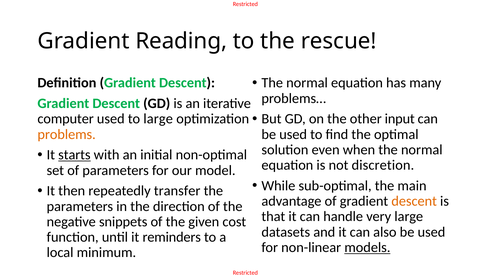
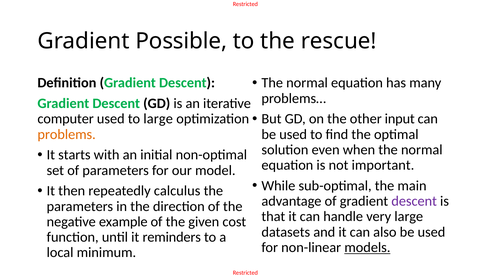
Reading: Reading -> Possible
starts underline: present -> none
discretion: discretion -> important
transfer: transfer -> calculus
descent at (414, 201) colour: orange -> purple
snippets: snippets -> example
